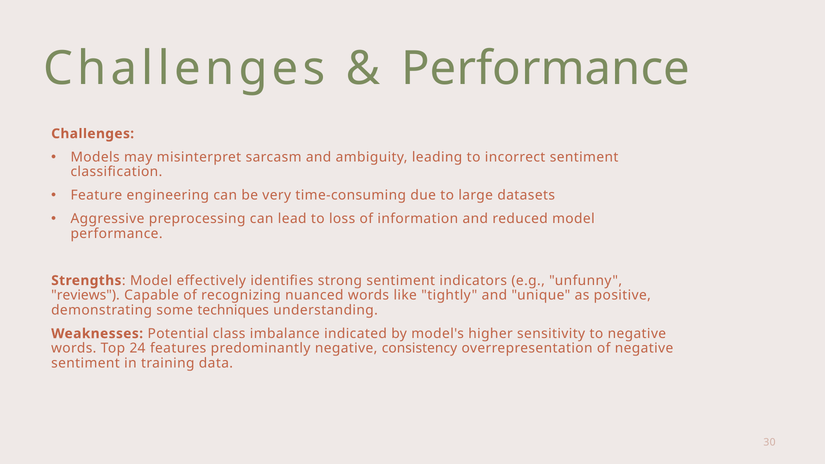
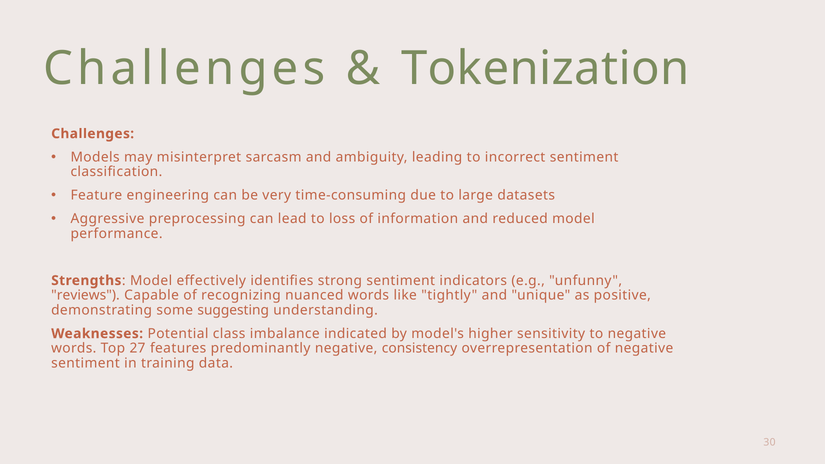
Performance at (546, 69): Performance -> Tokenization
techniques: techniques -> suggesting
24: 24 -> 27
